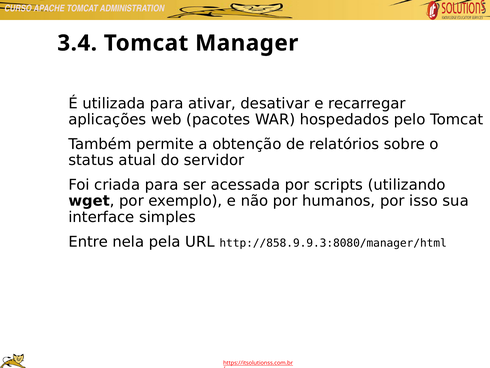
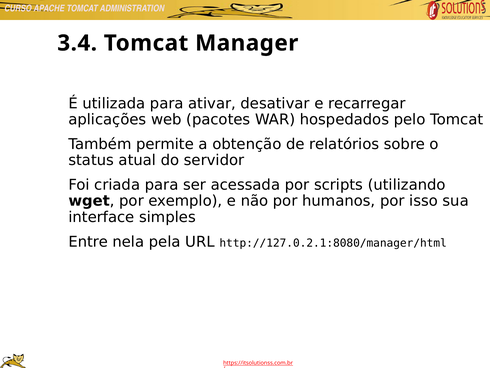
http://858.9.9.3:8080/manager/html: http://858.9.9.3:8080/manager/html -> http://127.0.2.1:8080/manager/html
